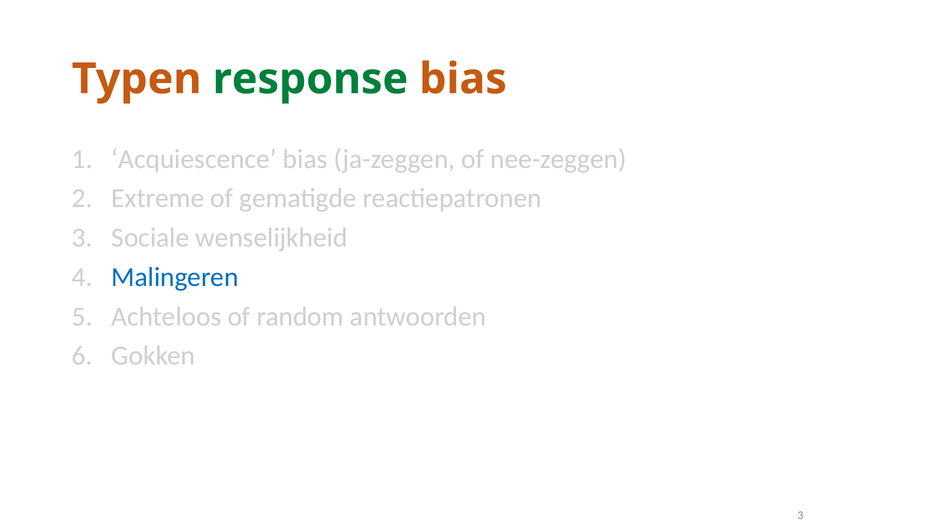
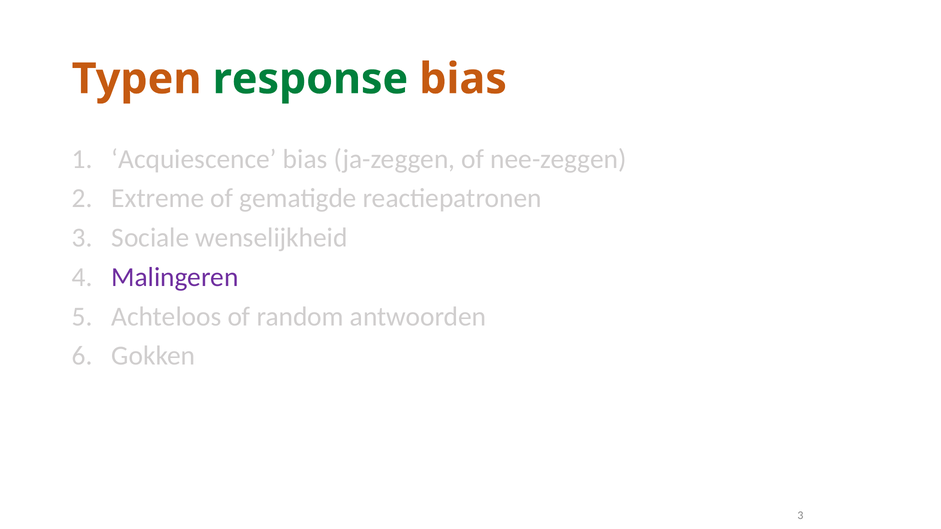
Malingeren colour: blue -> purple
